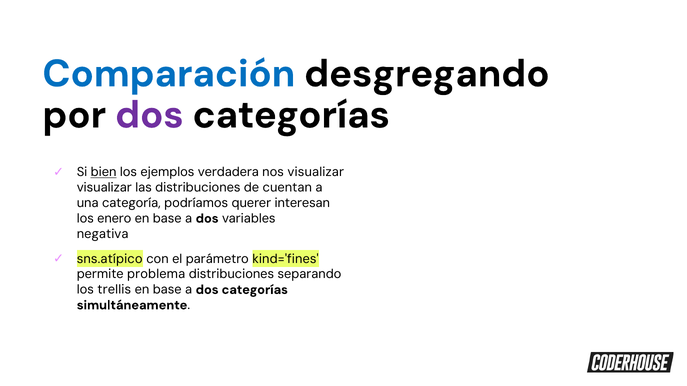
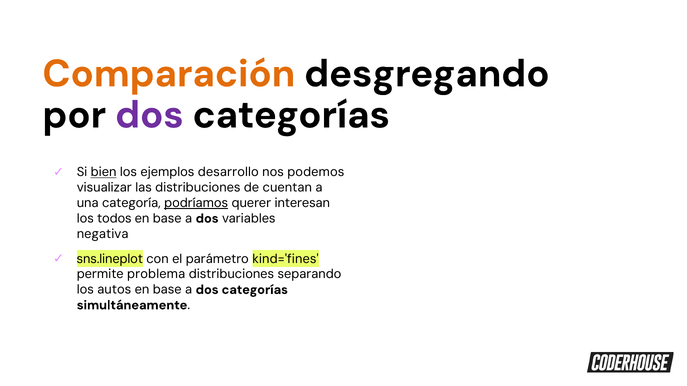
Comparación colour: blue -> orange
verdadera: verdadera -> desarrollo
nos visualizar: visualizar -> podemos
podríamos underline: none -> present
enero: enero -> todos
sns.atípico: sns.atípico -> sns.lineplot
trellis: trellis -> autos
